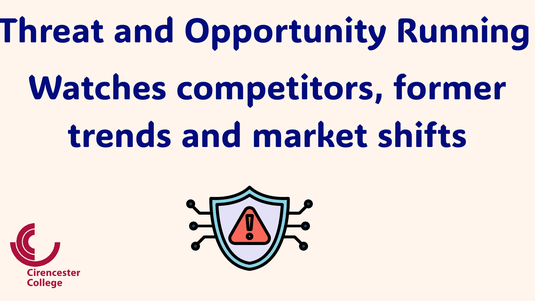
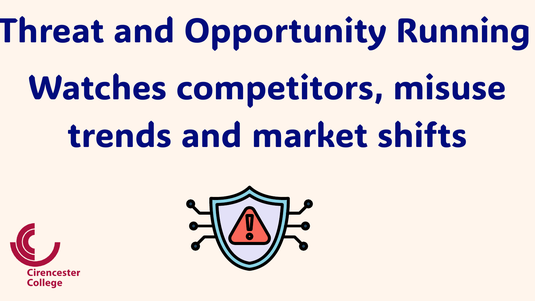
former: former -> misuse
